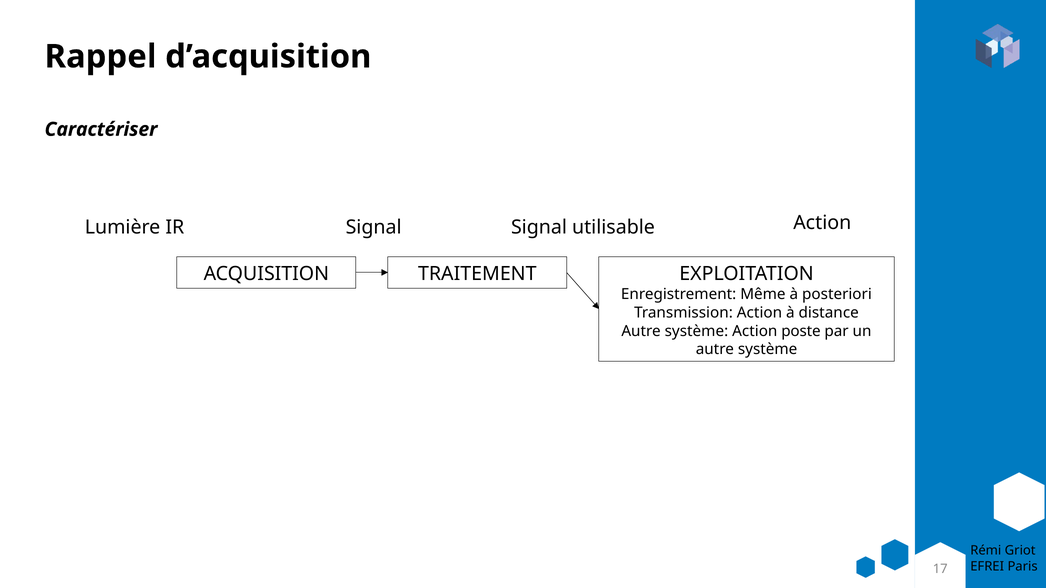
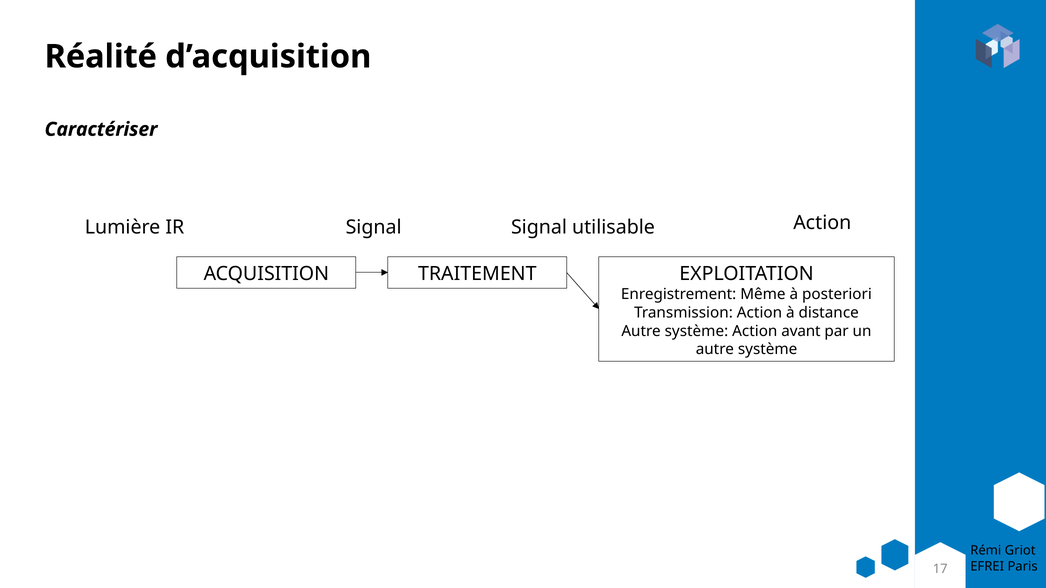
Rappel: Rappel -> Réalité
poste: poste -> avant
